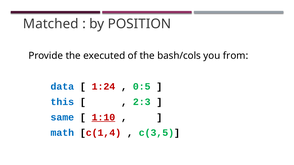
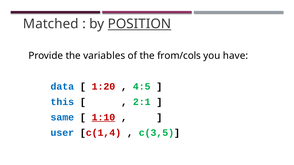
POSITION underline: none -> present
executed: executed -> variables
bash/cols: bash/cols -> from/cols
from: from -> have
1:24: 1:24 -> 1:20
0:5: 0:5 -> 4:5
2:3: 2:3 -> 2:1
math: math -> user
